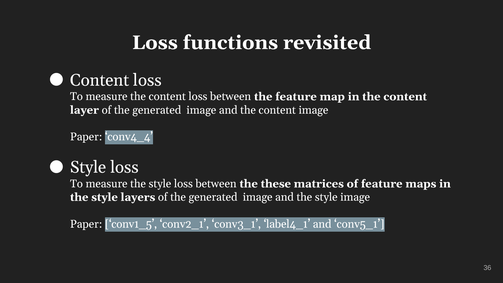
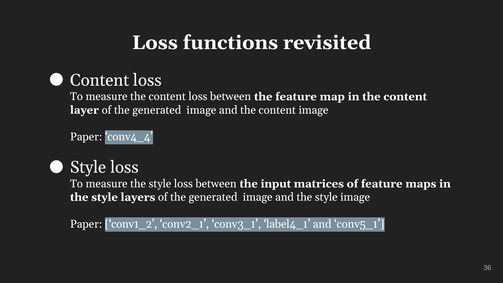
these: these -> input
conv1_5: conv1_5 -> conv1_2
